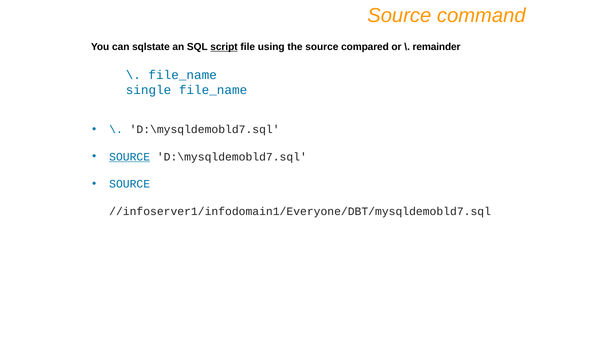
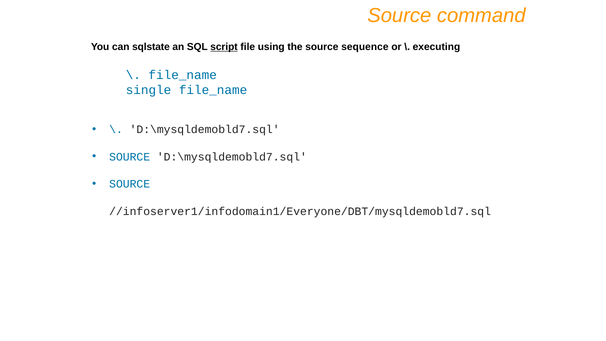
compared: compared -> sequence
remainder: remainder -> executing
SOURCE at (130, 157) underline: present -> none
